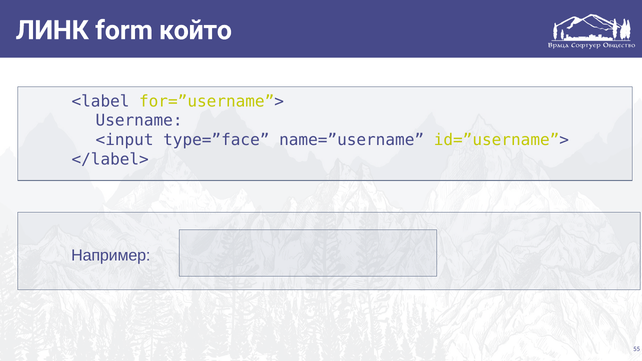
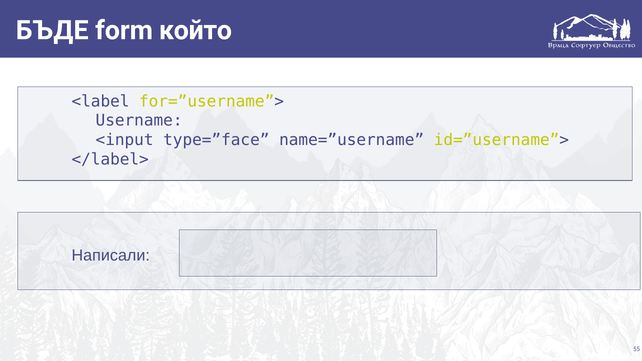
ЛИНК: ЛИНК -> БЪДЕ
Например: Например -> Написали
